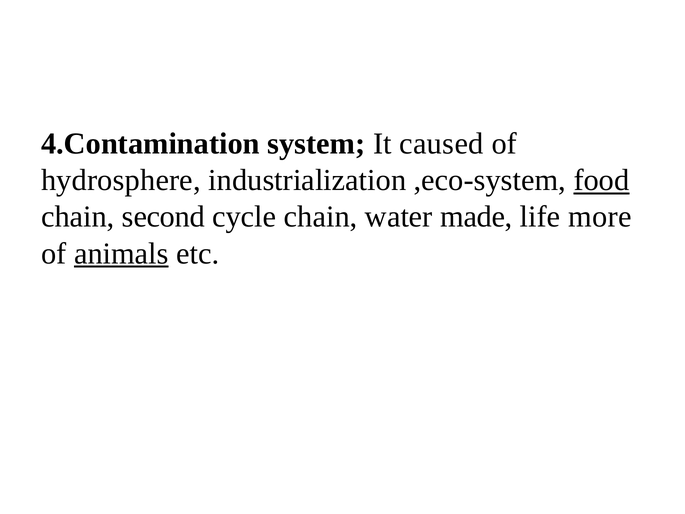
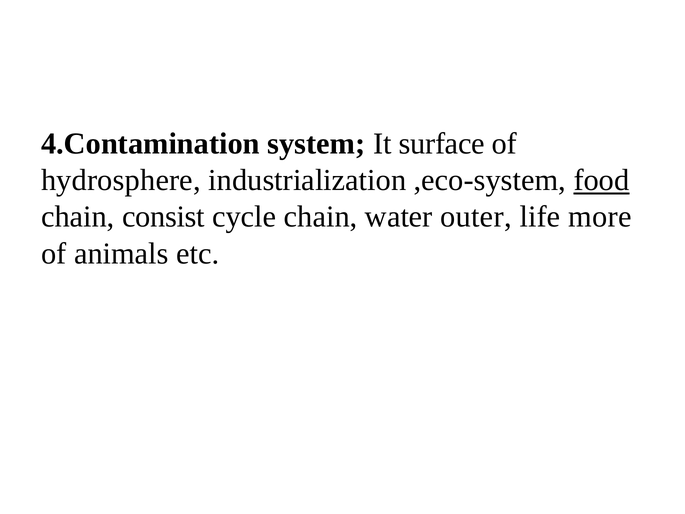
caused: caused -> surface
second: second -> consist
made: made -> outer
animals underline: present -> none
